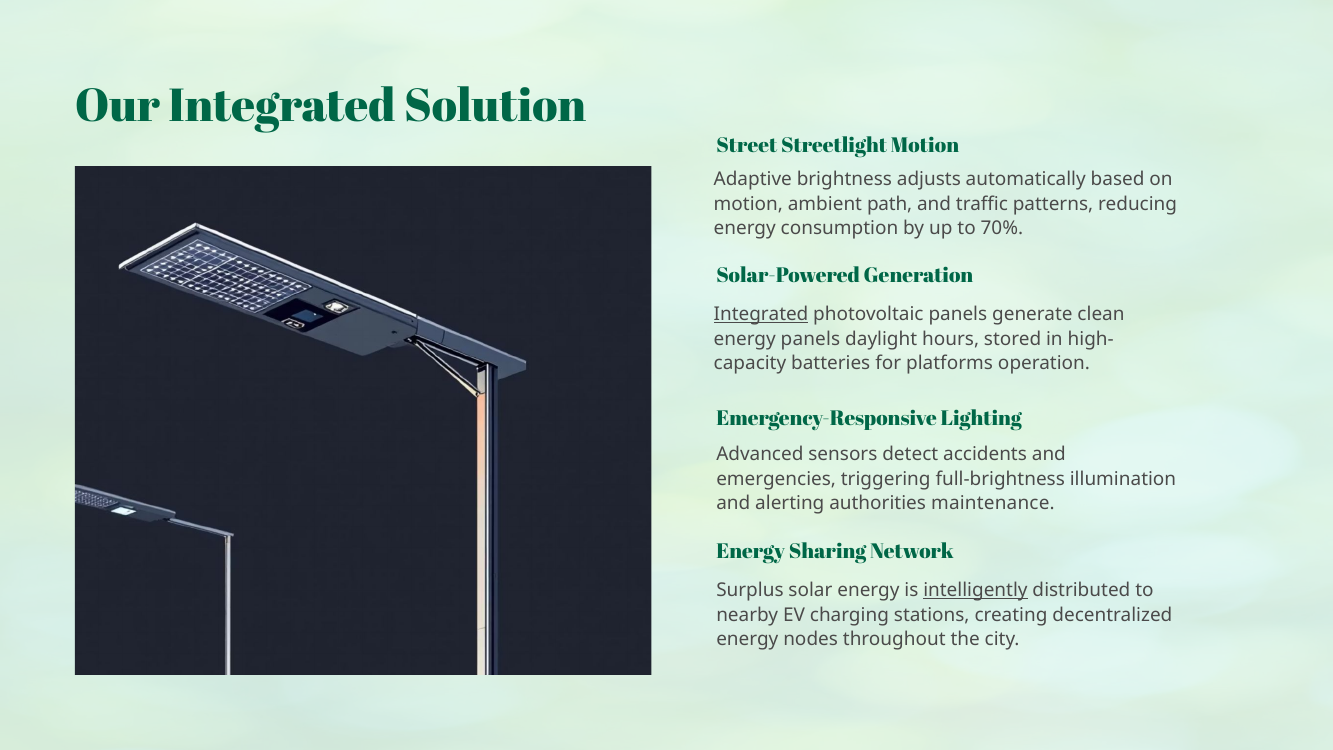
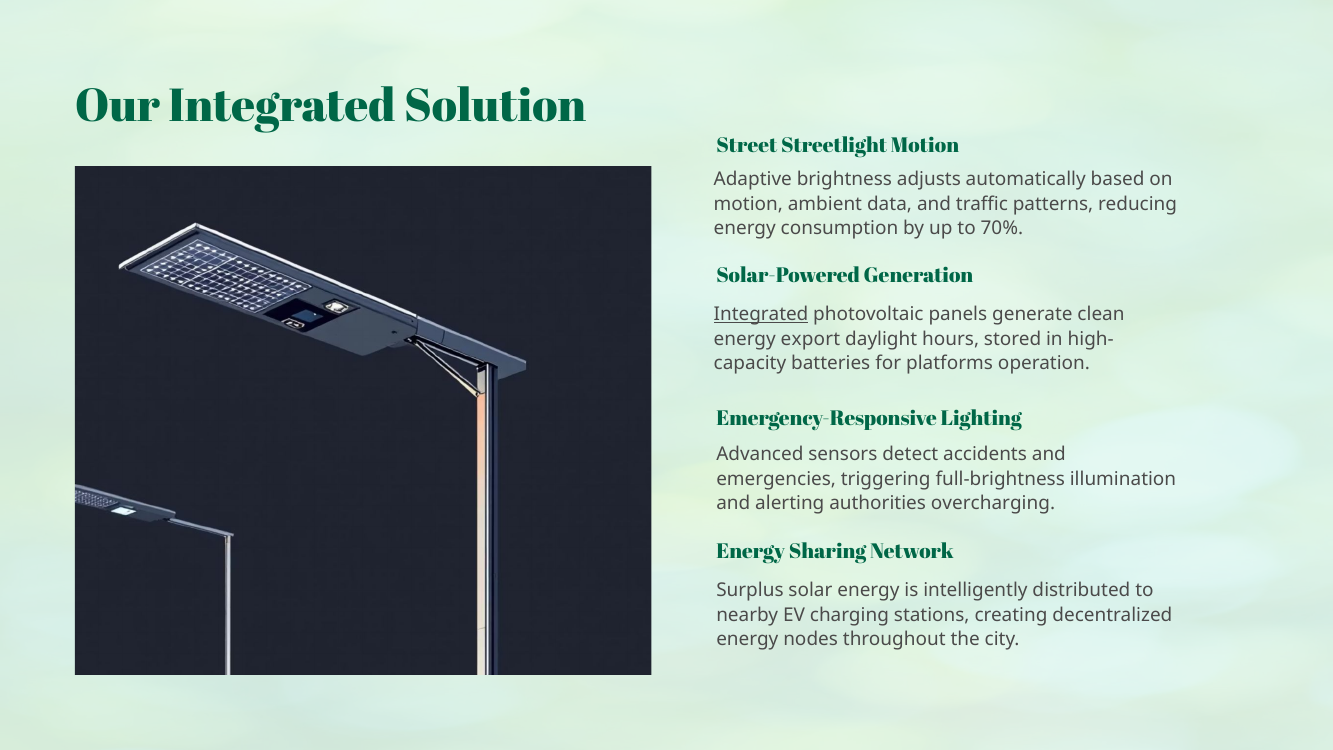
path: path -> data
energy panels: panels -> export
maintenance: maintenance -> overcharging
intelligently underline: present -> none
